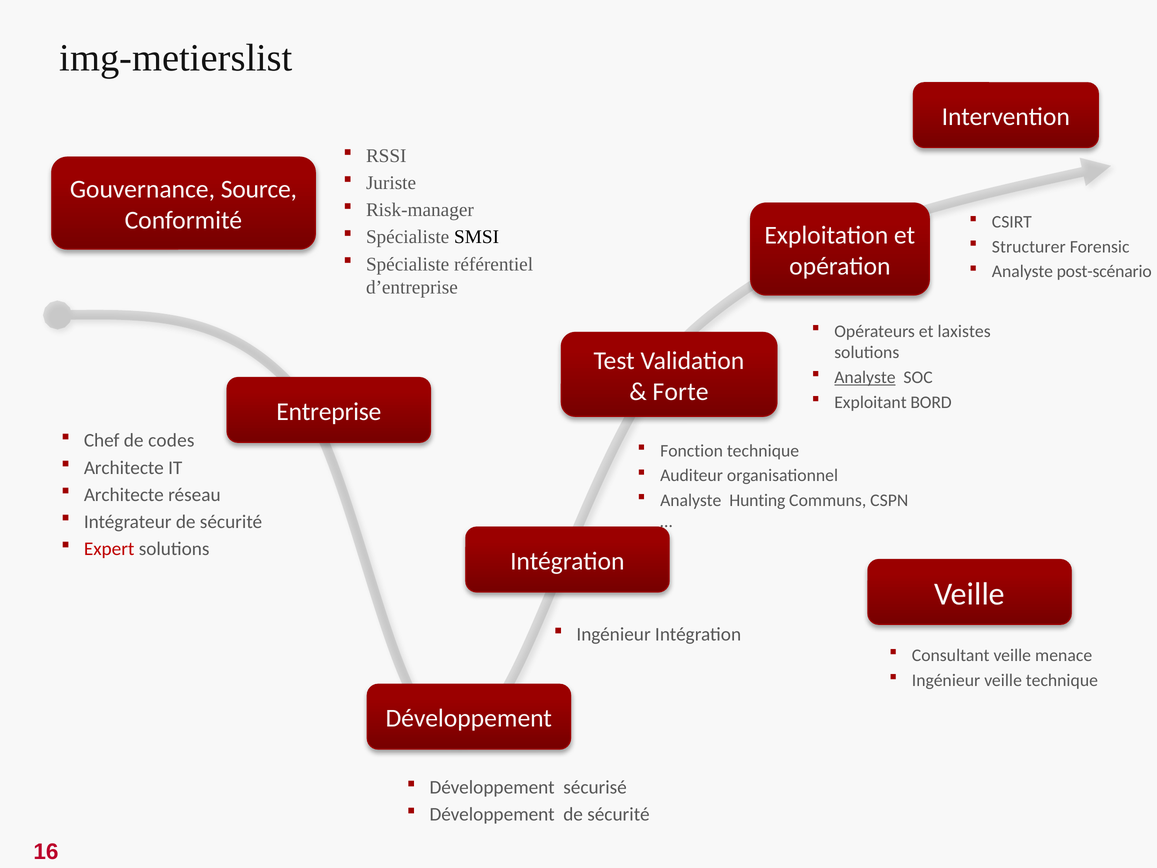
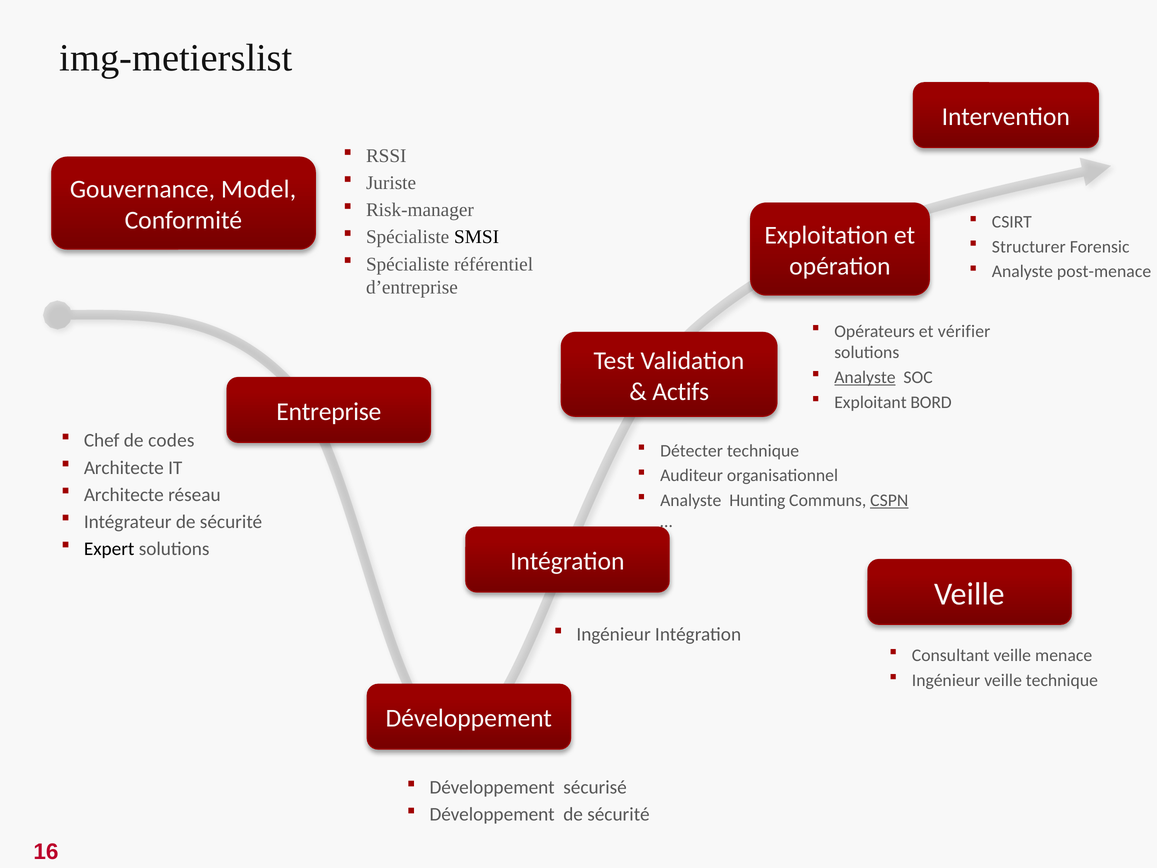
Source: Source -> Model
post-scénario: post-scénario -> post-menace
laxistes: laxistes -> vérifier
Forte: Forte -> Actifs
Fonction: Fonction -> Détecter
CSPN underline: none -> present
Expert colour: red -> black
